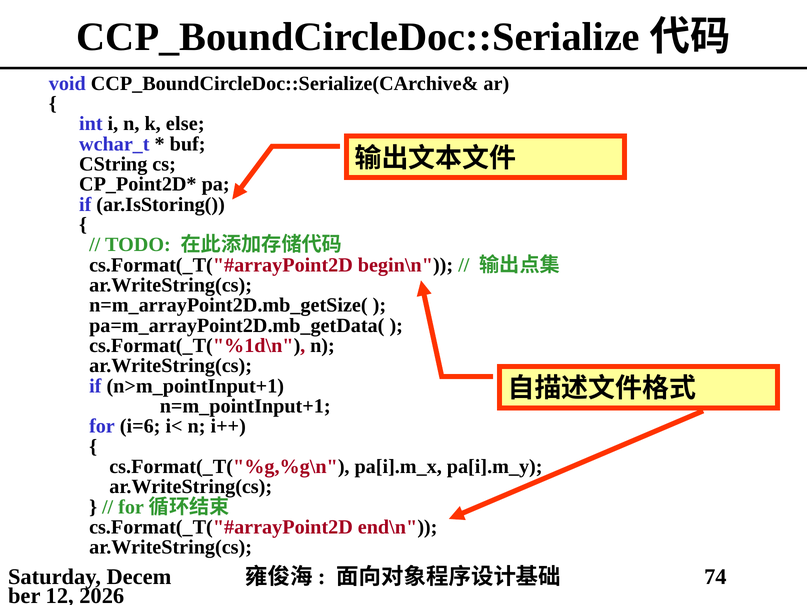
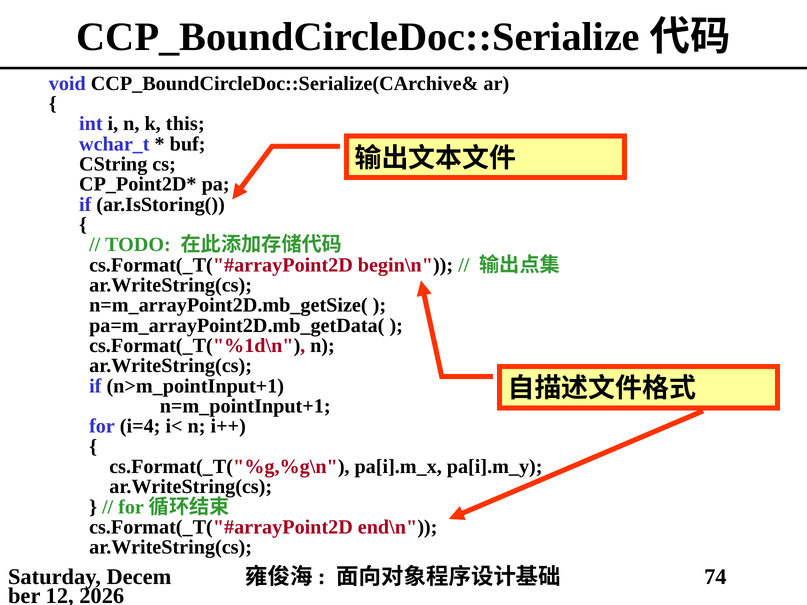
else: else -> this
i=6: i=6 -> i=4
